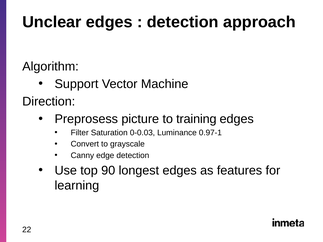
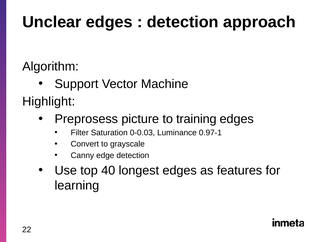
Direction: Direction -> Highlight
90: 90 -> 40
